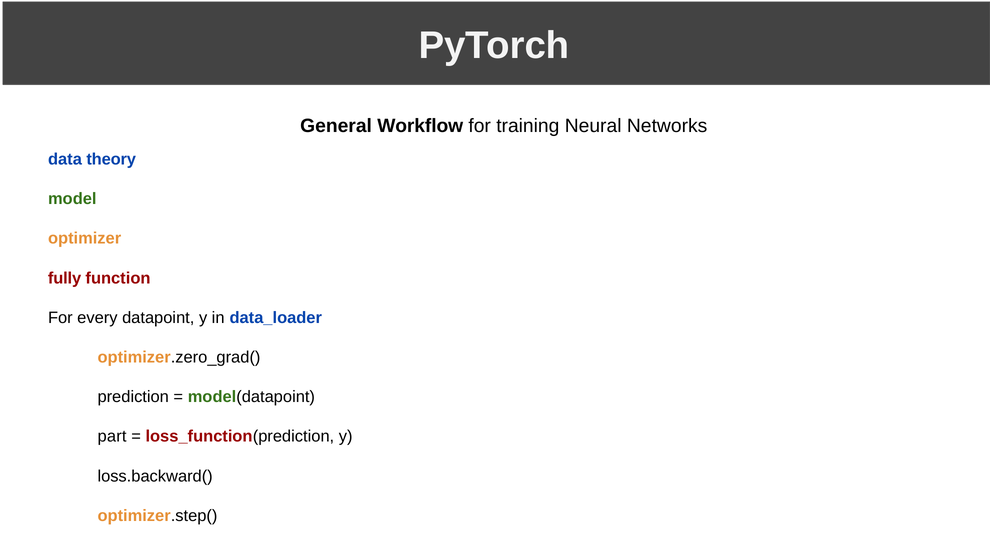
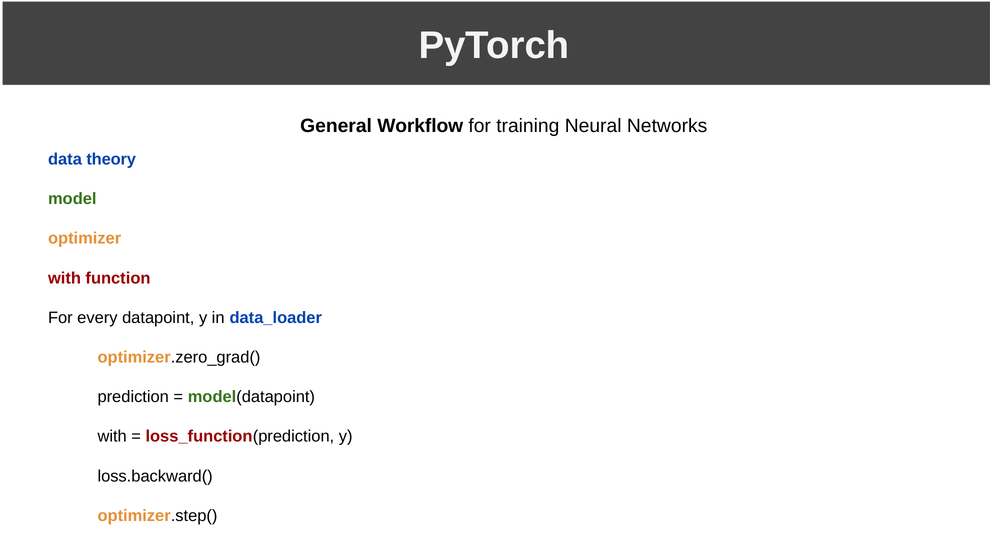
fully at (65, 278): fully -> with
part at (112, 436): part -> with
